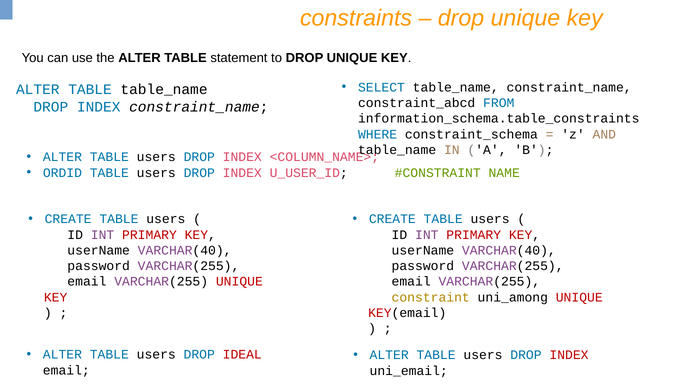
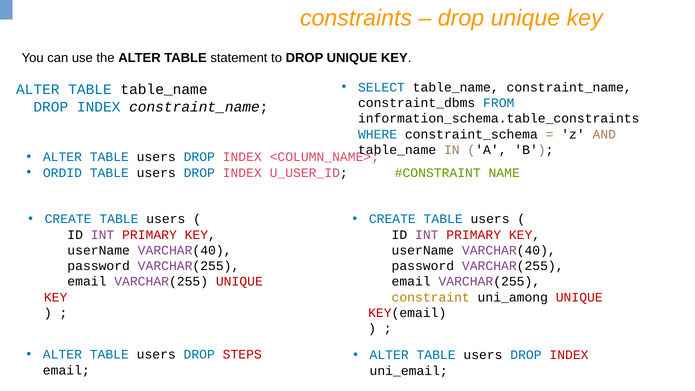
constraint_abcd: constraint_abcd -> constraint_dbms
IDEAL: IDEAL -> STEPS
